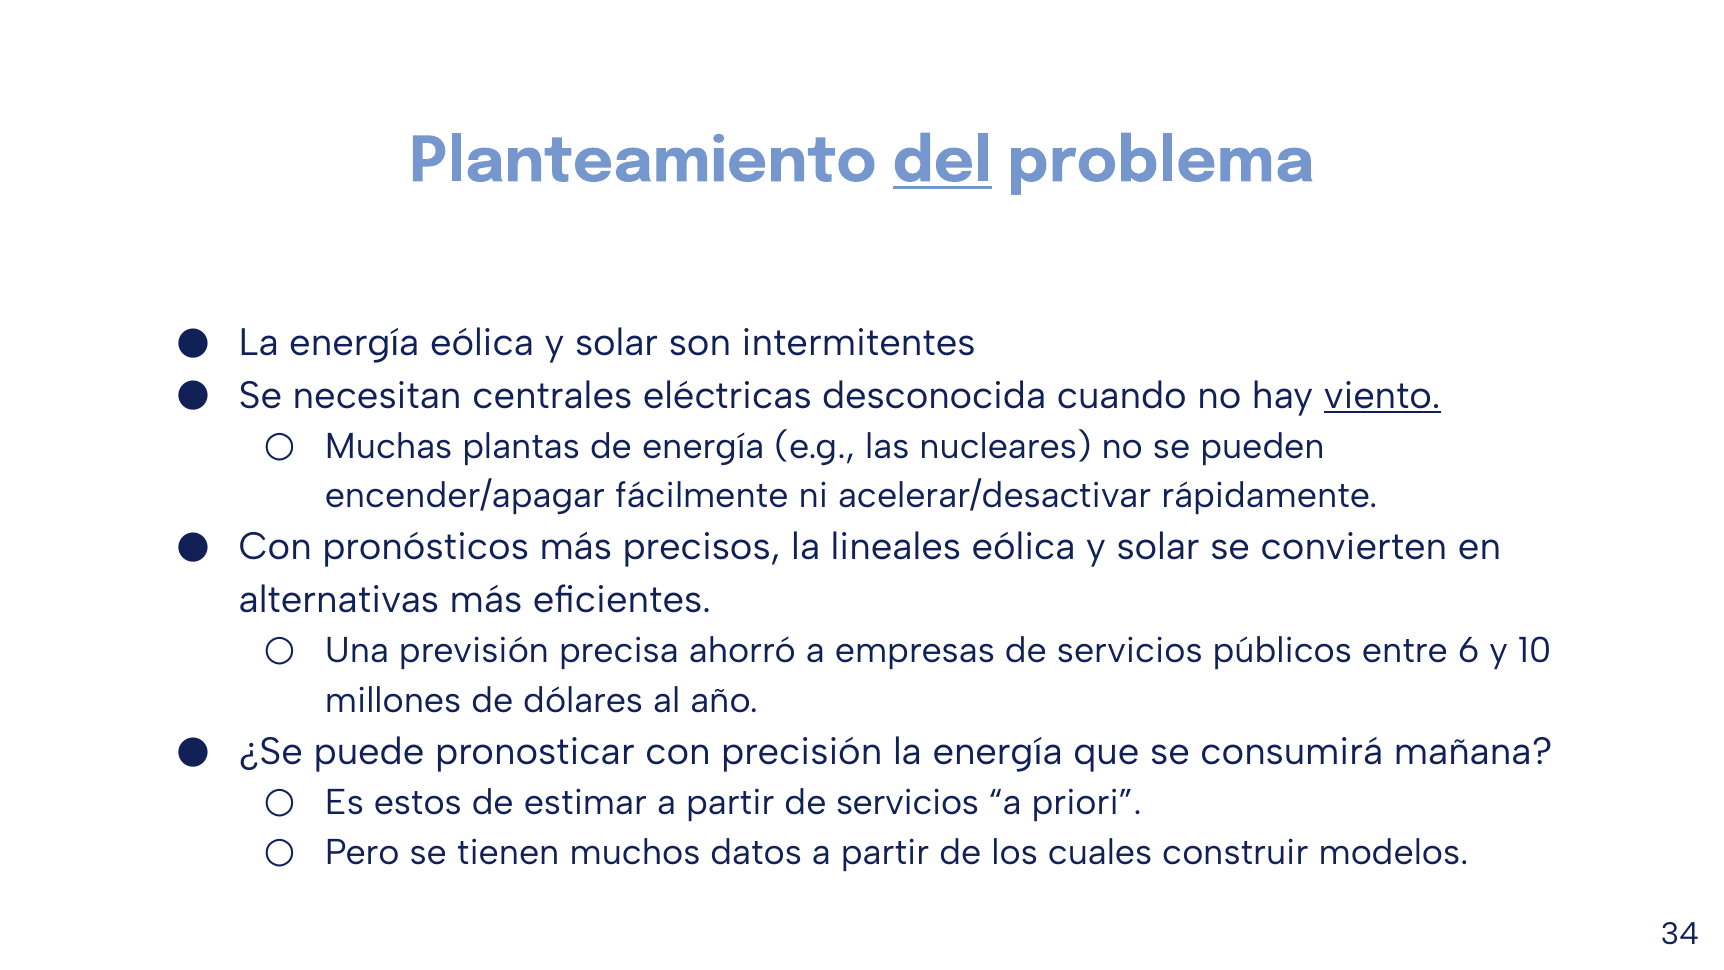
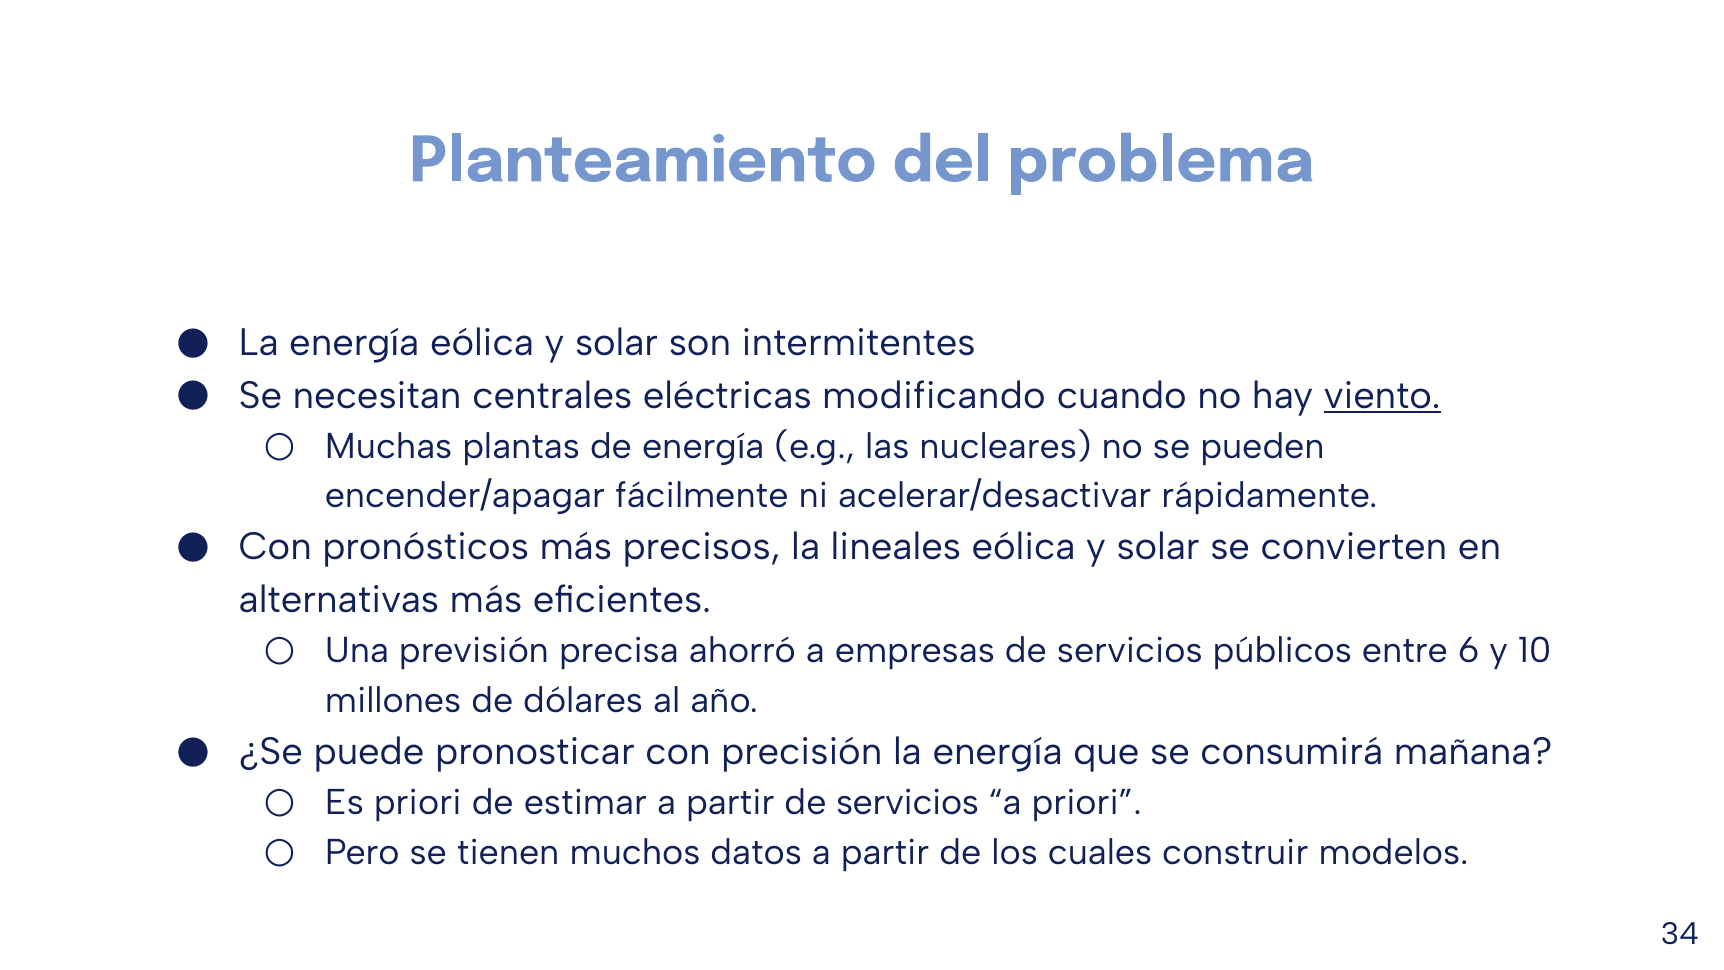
del underline: present -> none
desconocida: desconocida -> modificando
Es estos: estos -> priori
